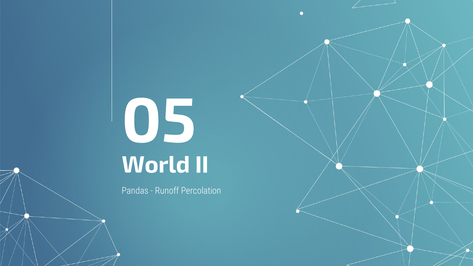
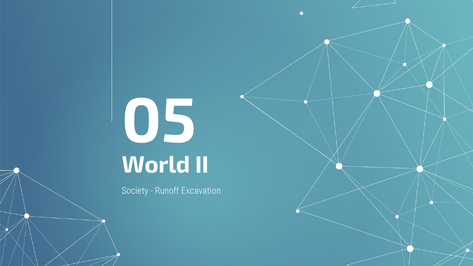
Pandas: Pandas -> Society
Percolation: Percolation -> Excavation
